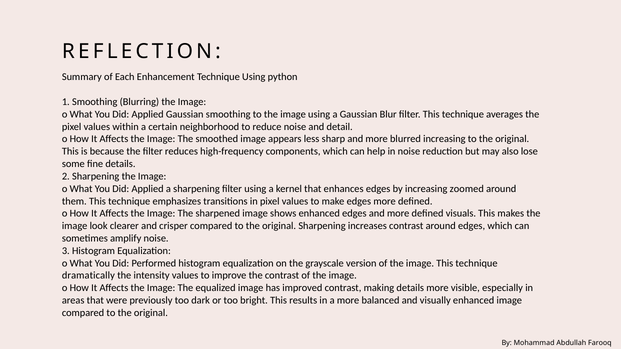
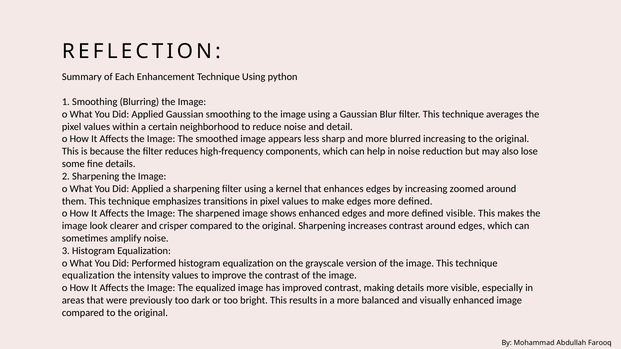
defined visuals: visuals -> visible
dramatically at (88, 276): dramatically -> equalization
